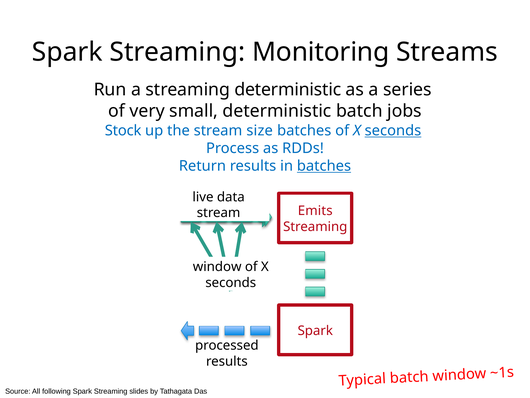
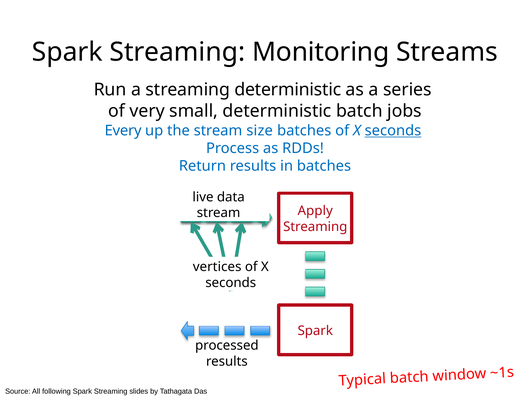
Stock: Stock -> Every
batches at (324, 166) underline: present -> none
Emits: Emits -> Apply
window at (217, 266): window -> vertices
